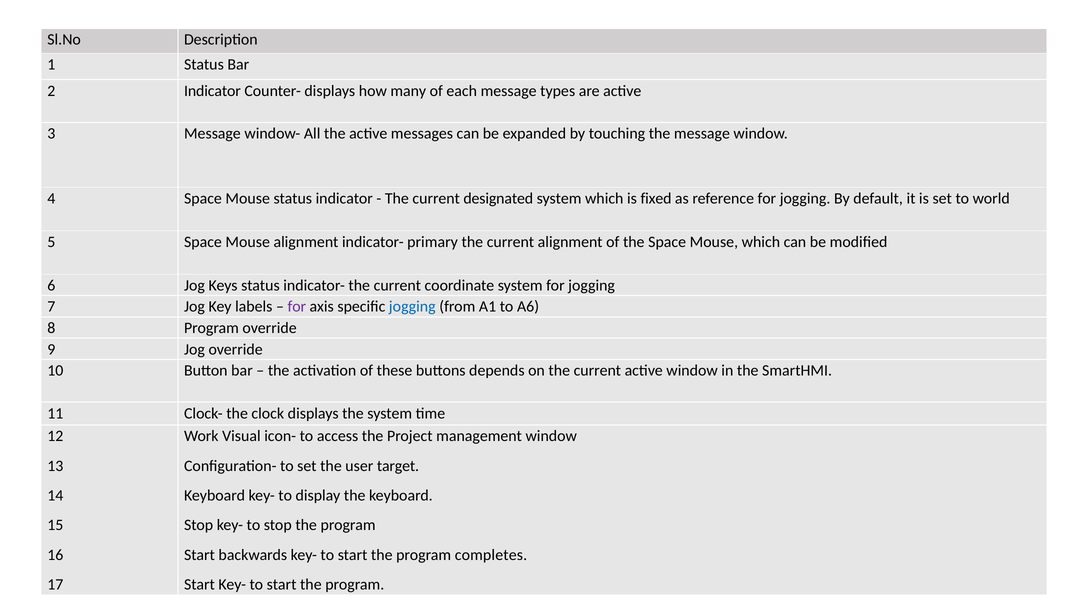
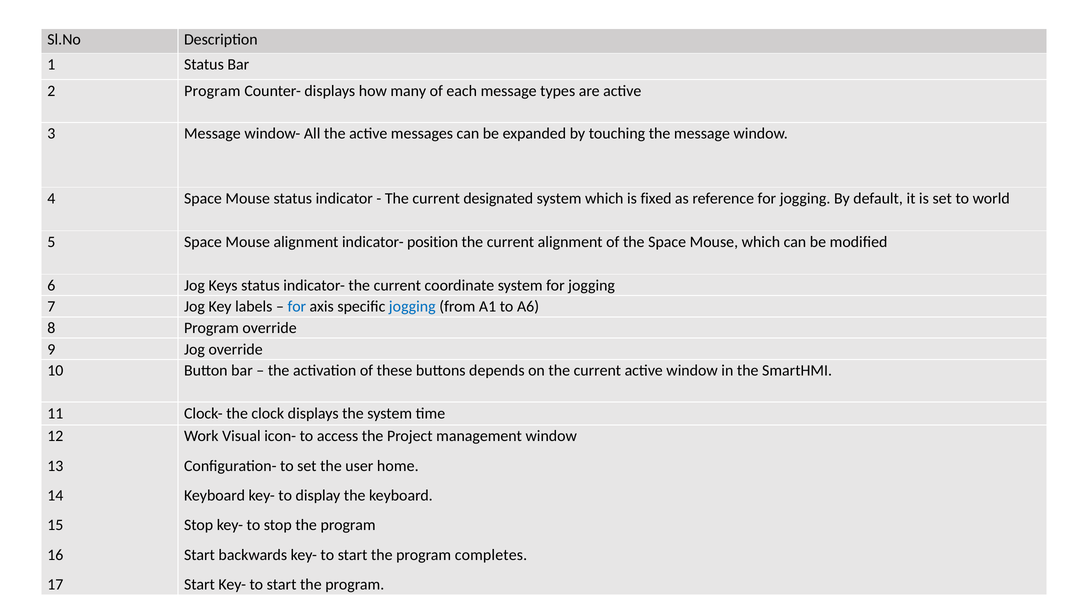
2 Indicator: Indicator -> Program
primary: primary -> position
for at (297, 307) colour: purple -> blue
target: target -> home
